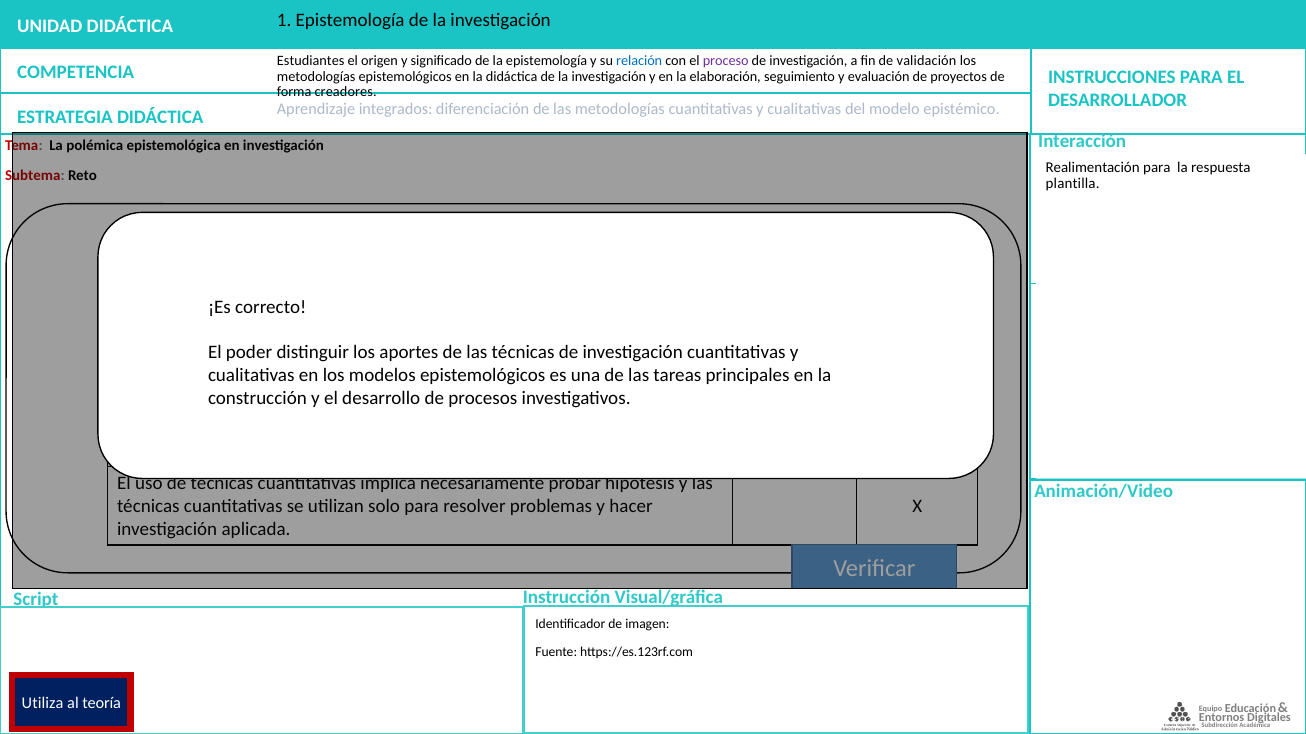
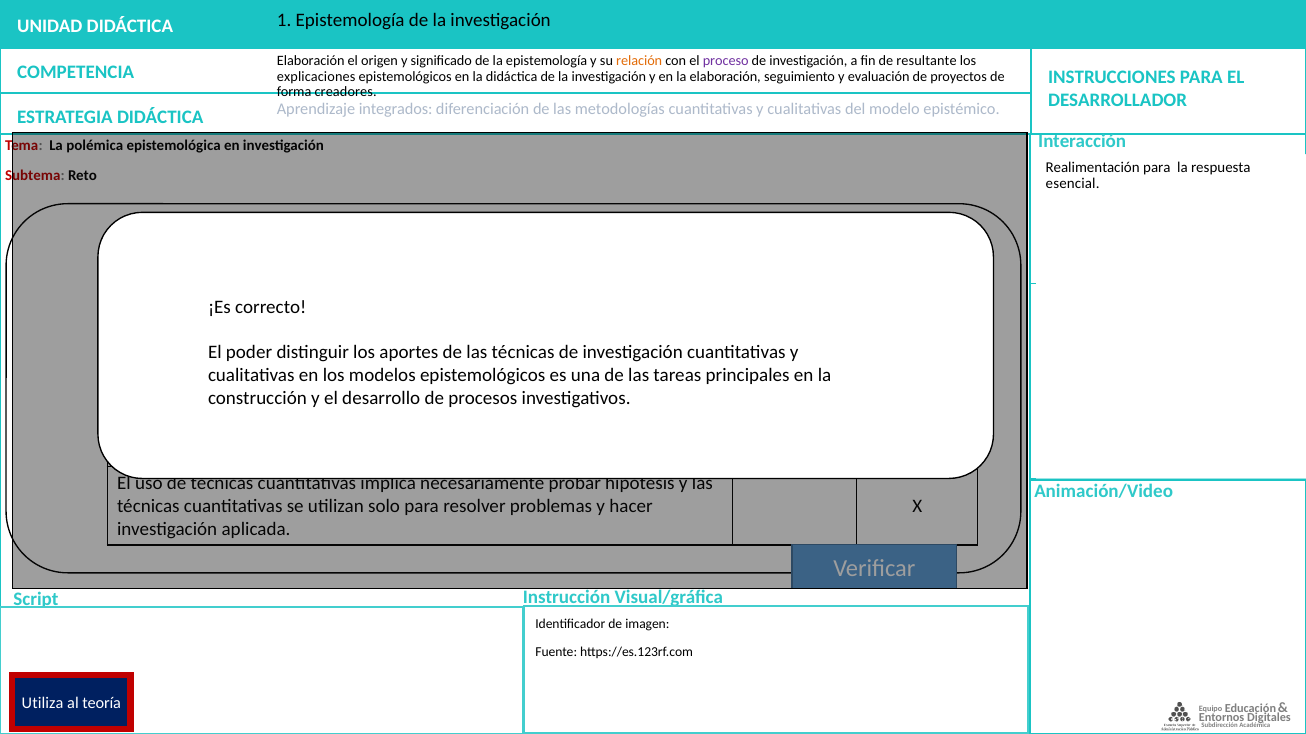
Estudiantes at (311, 61): Estudiantes -> Elaboración
relación at (639, 61) colour: blue -> orange
validación: validación -> resultante
metodologías at (316, 77): metodologías -> explicaciones
plantilla: plantilla -> esencial
